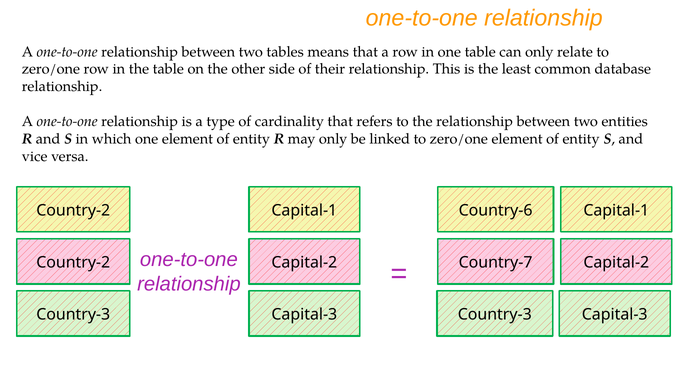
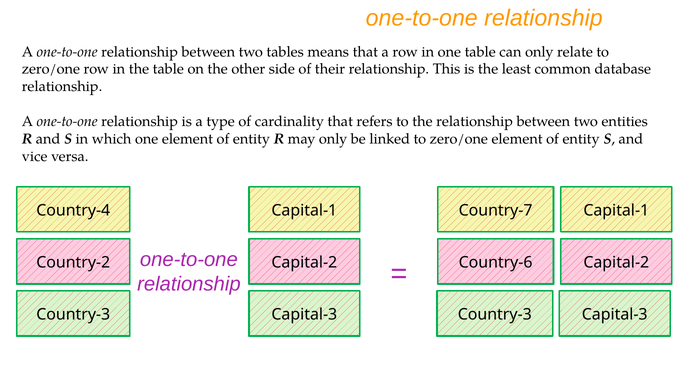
Country-2 at (73, 210): Country-2 -> Country-4
Country-6: Country-6 -> Country-7
Country-7: Country-7 -> Country-6
